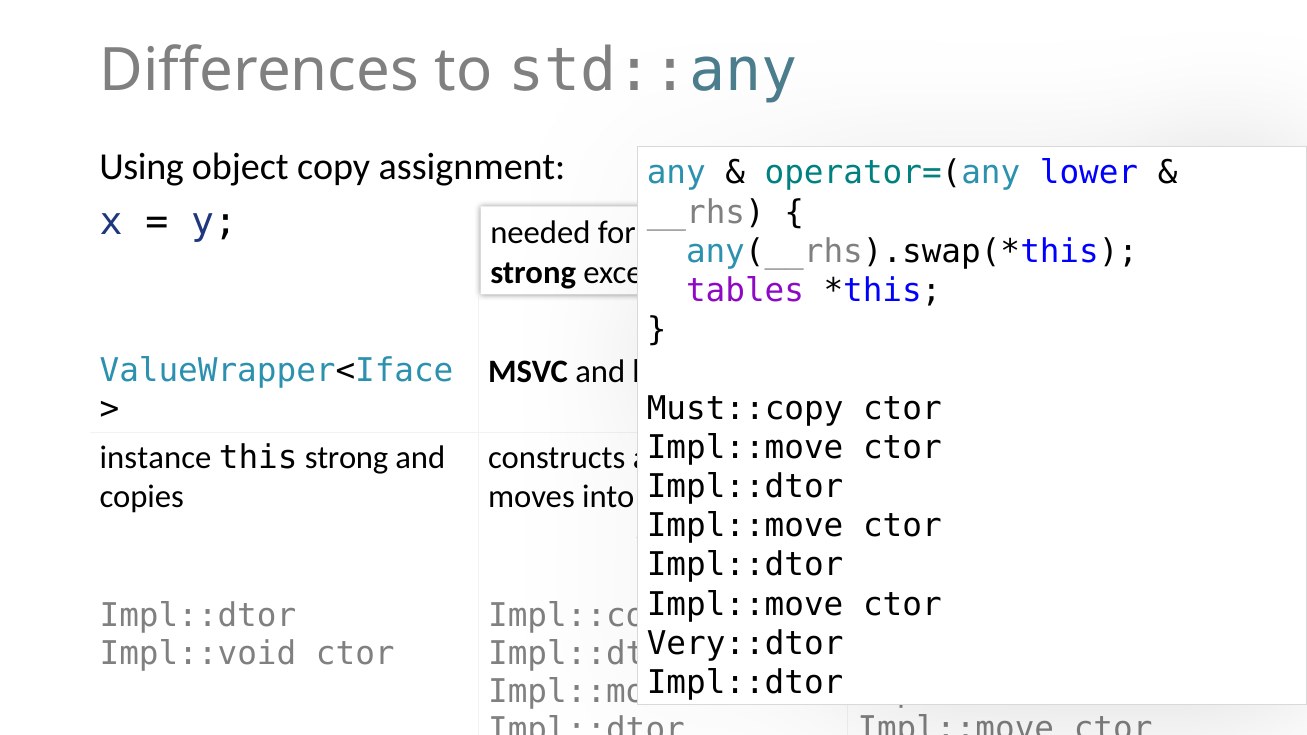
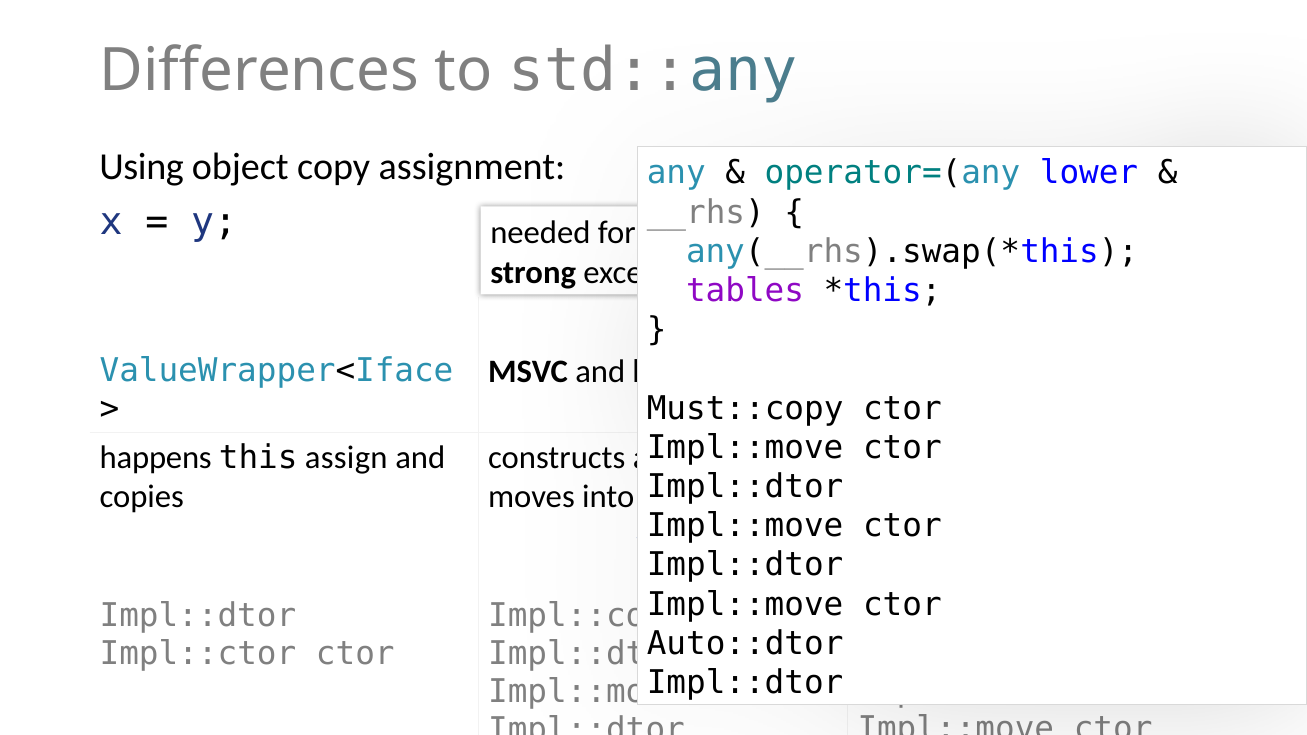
instance: instance -> happens
this strong: strong -> assign
Very::dtor: Very::dtor -> Auto::dtor
Impl::void: Impl::void -> Impl::ctor
